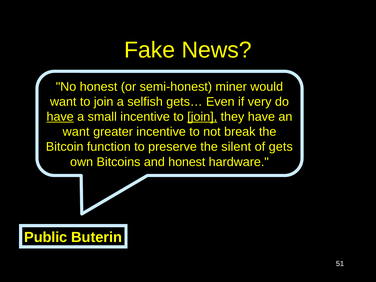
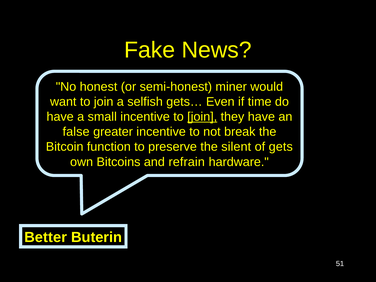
very: very -> time
have at (60, 117) underline: present -> none
want at (76, 132): want -> false
and honest: honest -> refrain
Public: Public -> Better
